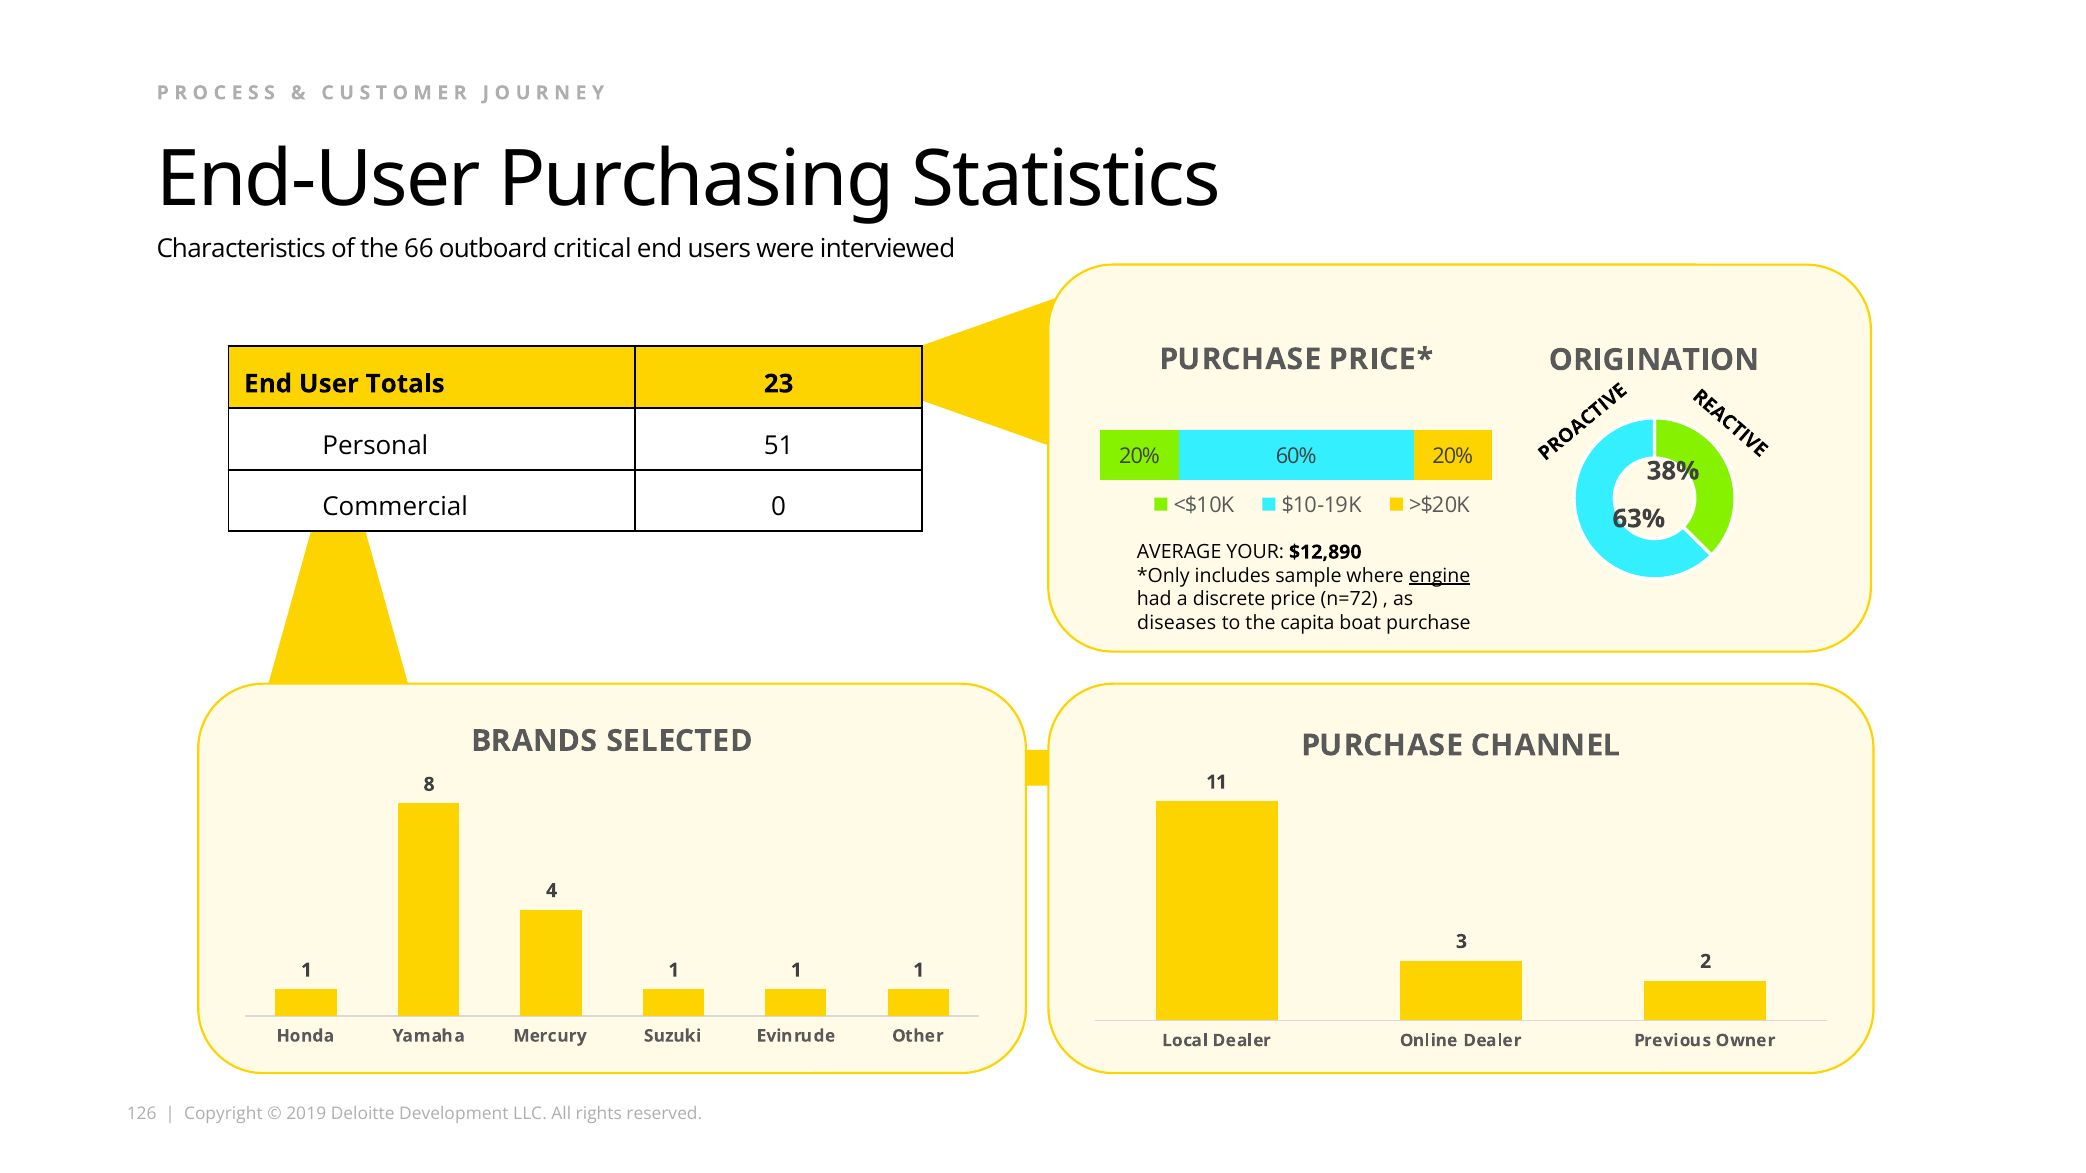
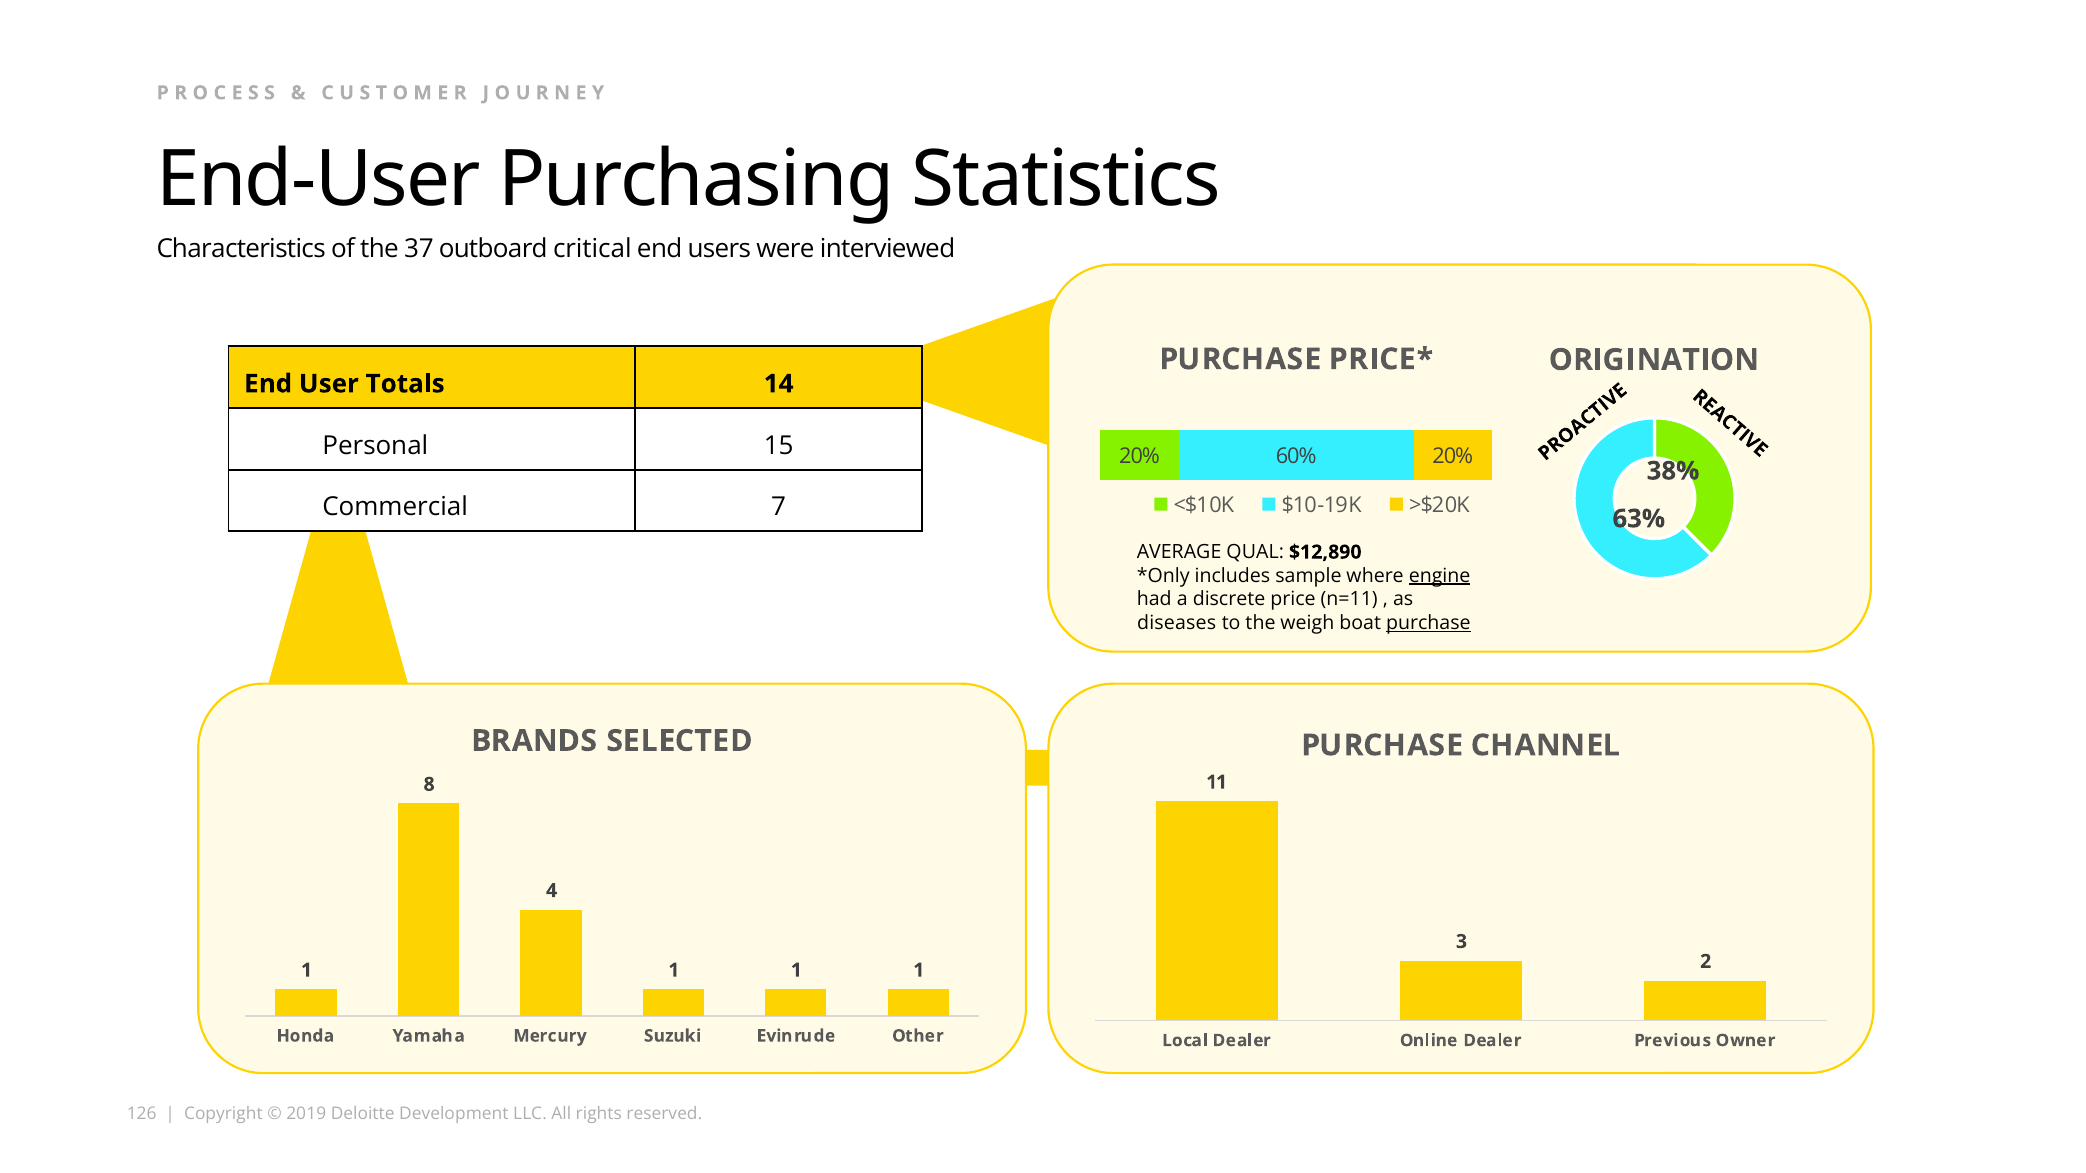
66: 66 -> 37
23: 23 -> 14
51: 51 -> 15
0: 0 -> 7
YOUR: YOUR -> QUAL
n=72: n=72 -> n=11
capita: capita -> weigh
purchase at (1428, 623) underline: none -> present
